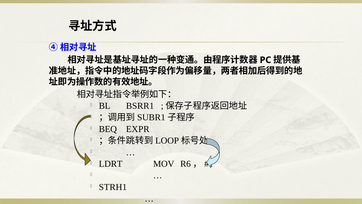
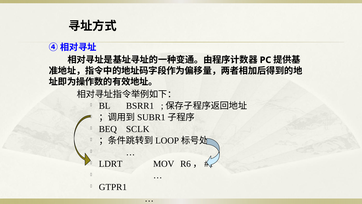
EXPR: EXPR -> SCLK
STRH1: STRH1 -> GTPR1
